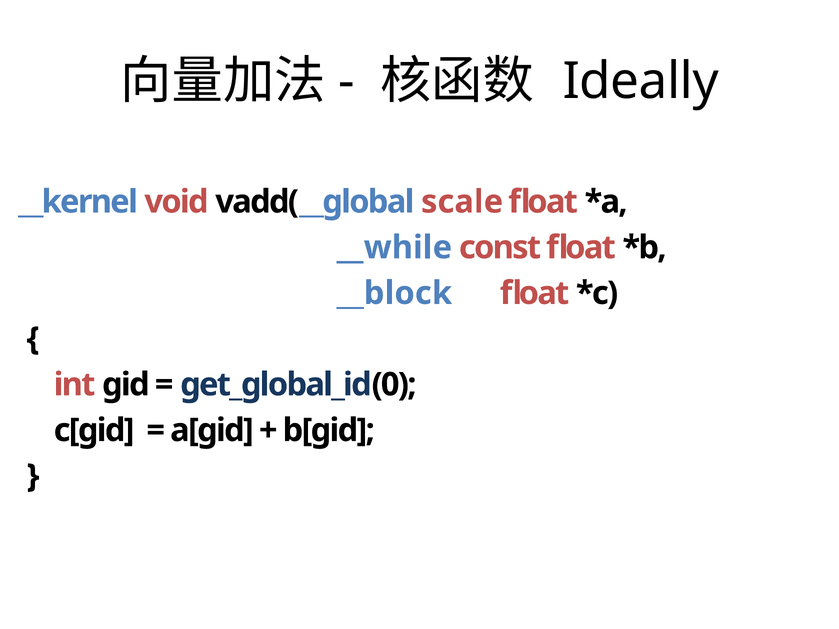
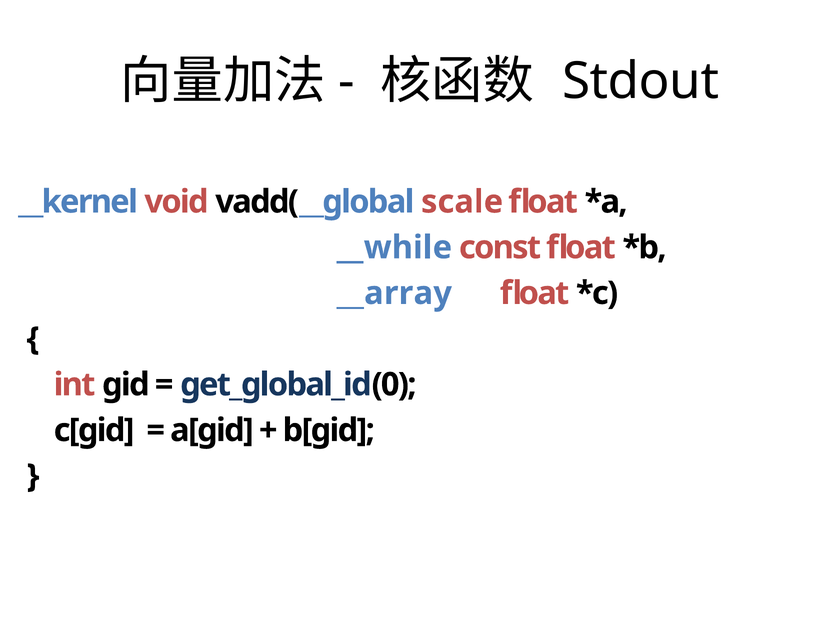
Ideally: Ideally -> Stdout
__block: __block -> __array
